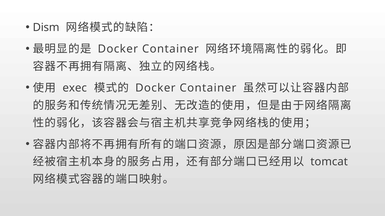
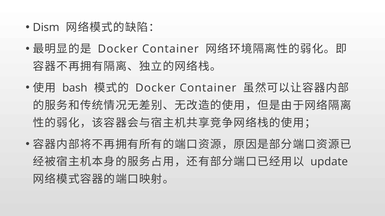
exec: exec -> bash
tomcat: tomcat -> update
